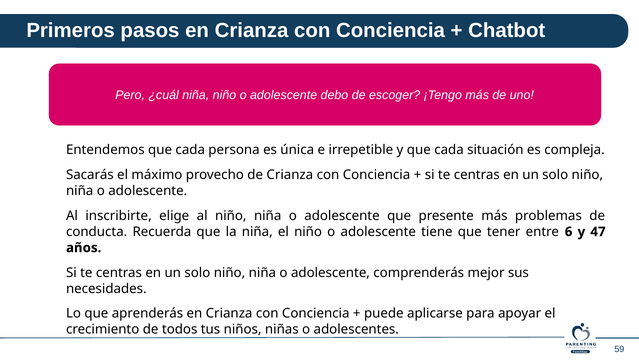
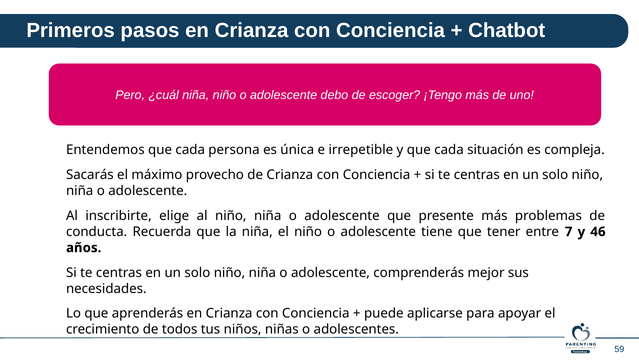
6: 6 -> 7
47: 47 -> 46
